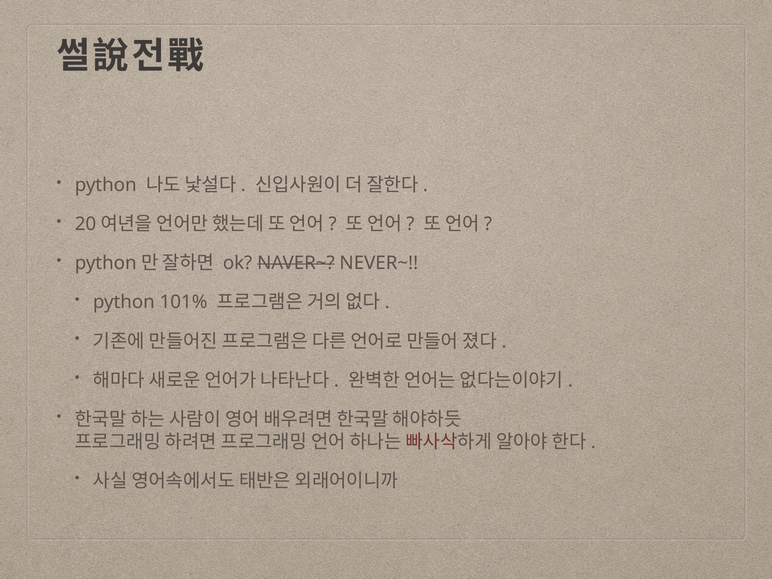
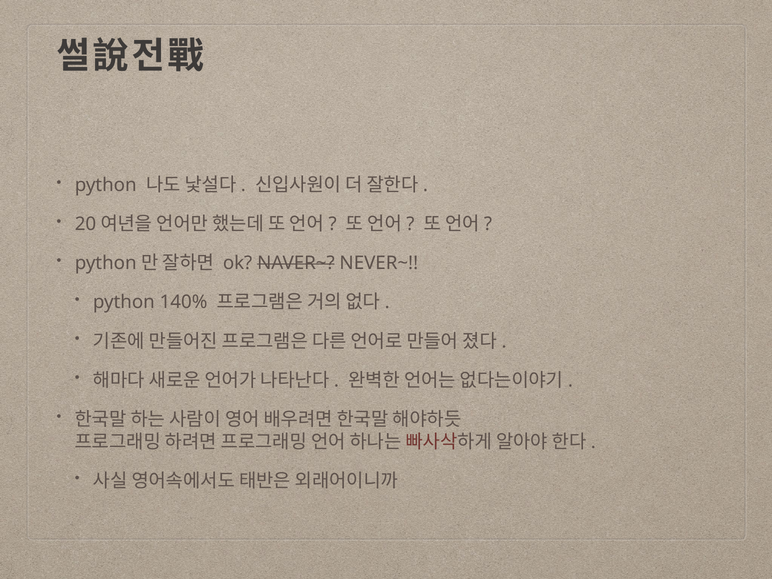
101%: 101% -> 140%
